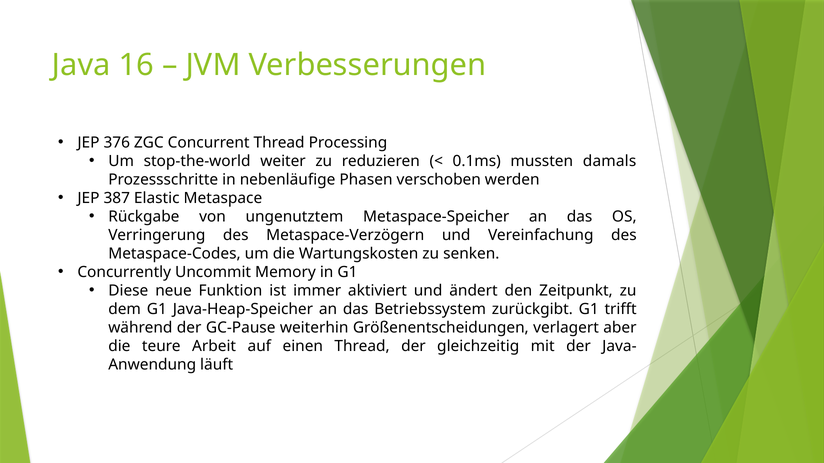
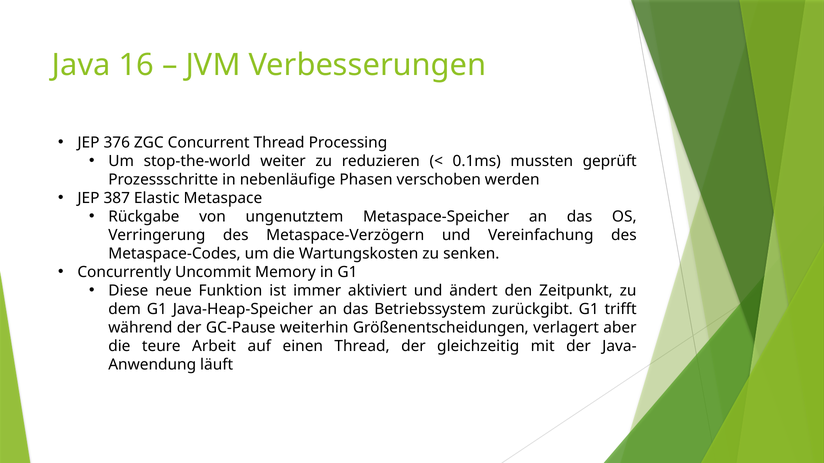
damals: damals -> geprüft
